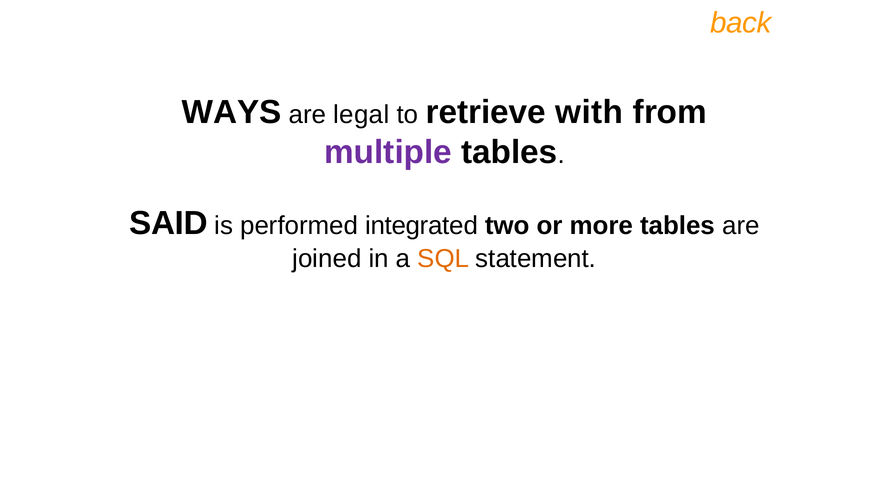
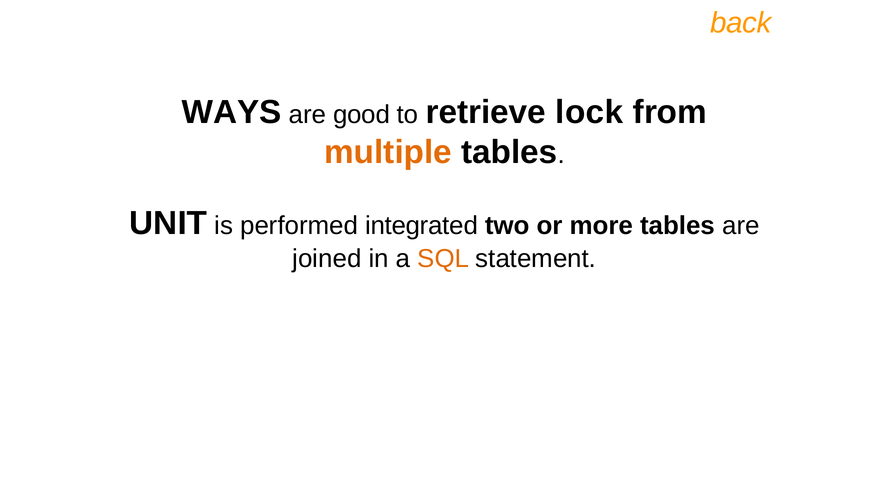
legal: legal -> good
with: with -> lock
multiple colour: purple -> orange
SAID: SAID -> UNIT
